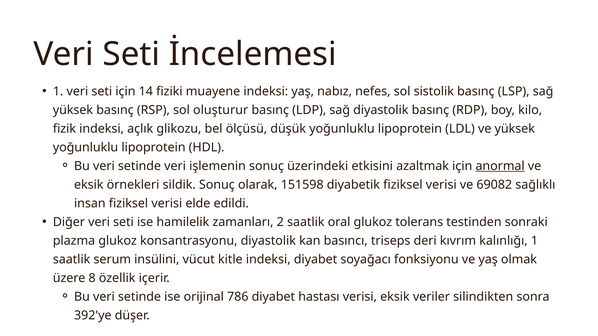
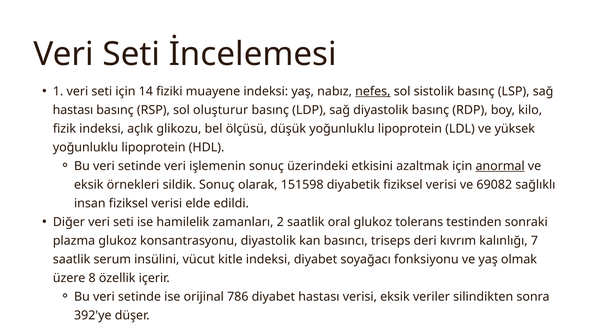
nefes underline: none -> present
yüksek at (73, 110): yüksek -> hastası
kalınlığı 1: 1 -> 7
